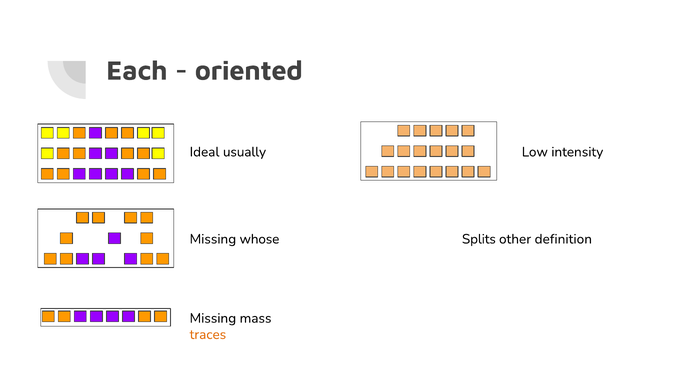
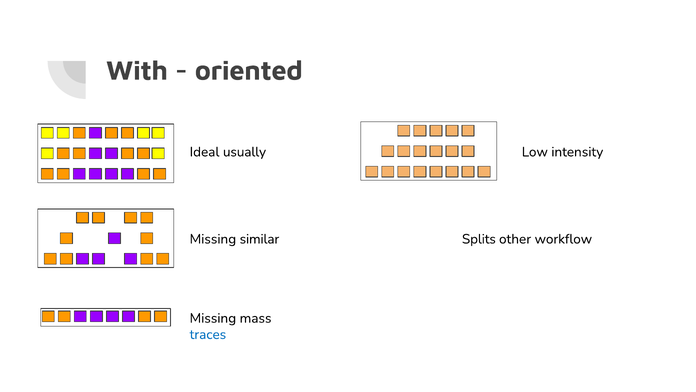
Each: Each -> With
whose: whose -> similar
definition: definition -> workflow
traces colour: orange -> blue
